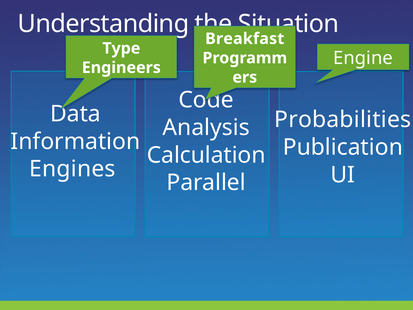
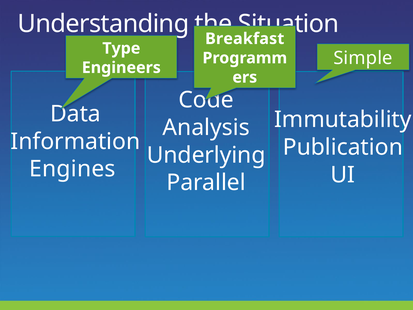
Engine: Engine -> Simple
Probabilities: Probabilities -> Immutability
Calculation: Calculation -> Underlying
